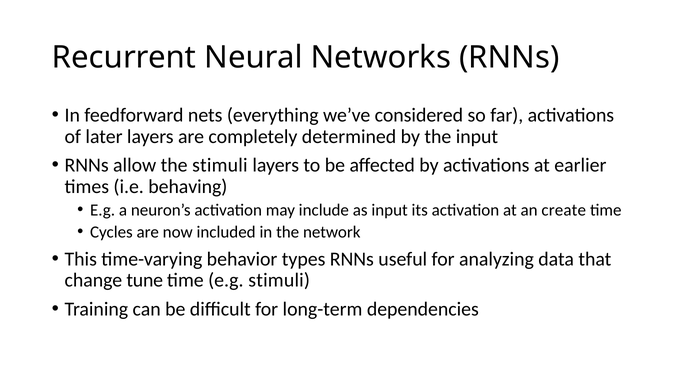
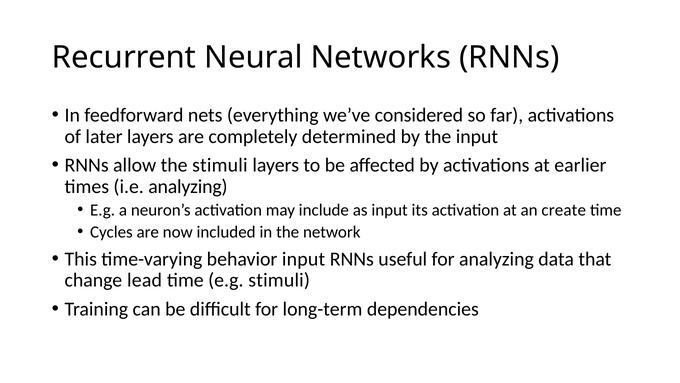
i.e behaving: behaving -> analyzing
behavior types: types -> input
tune: tune -> lead
